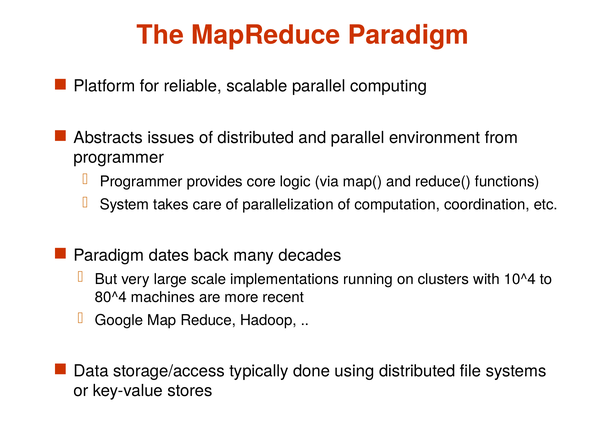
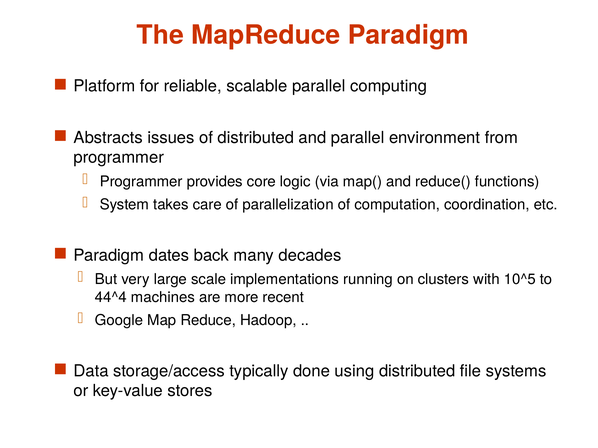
10^4: 10^4 -> 10^5
80^4: 80^4 -> 44^4
